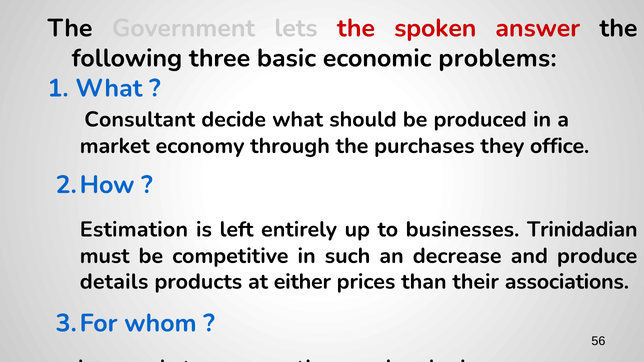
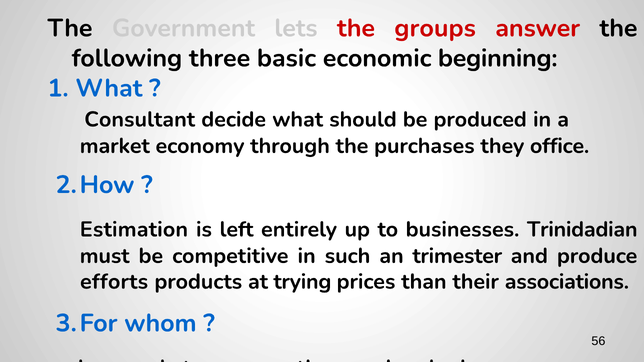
spoken: spoken -> groups
problems: problems -> beginning
decrease: decrease -> trimester
details: details -> efforts
either: either -> trying
